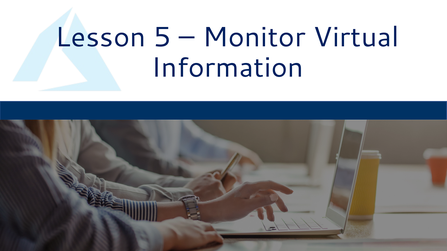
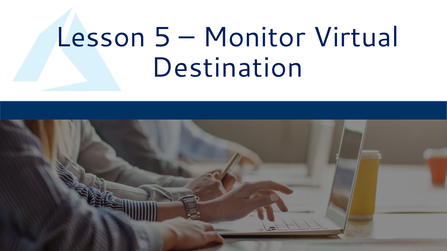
Information: Information -> Destination
